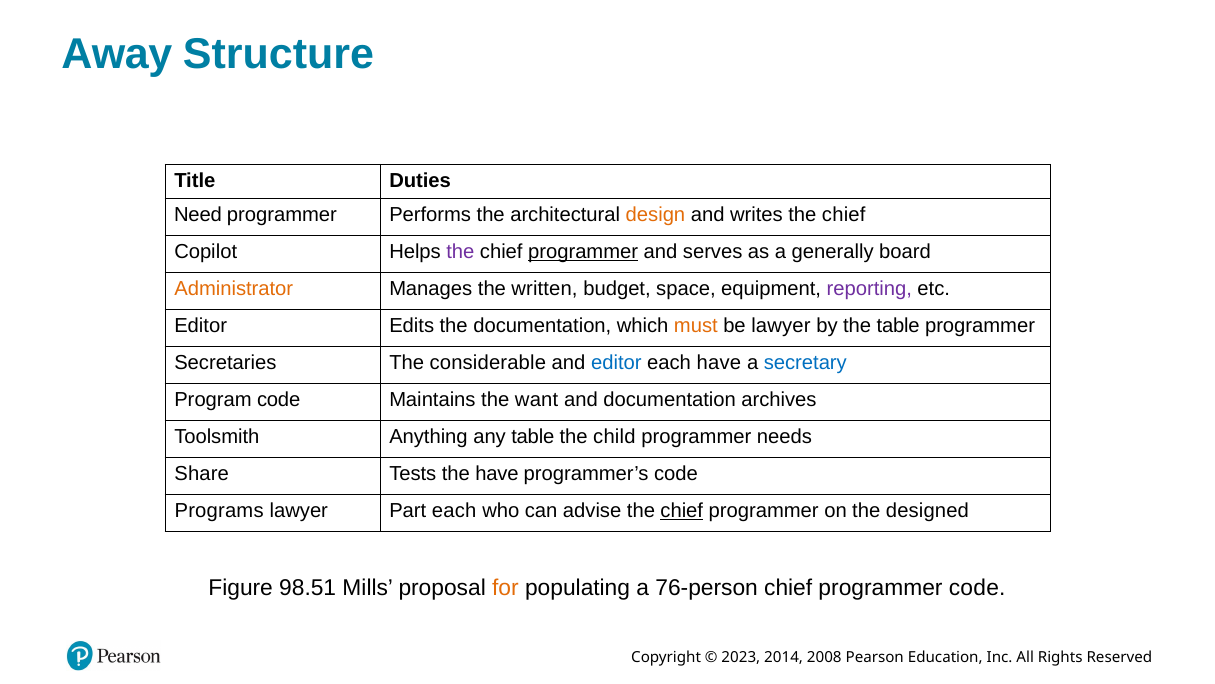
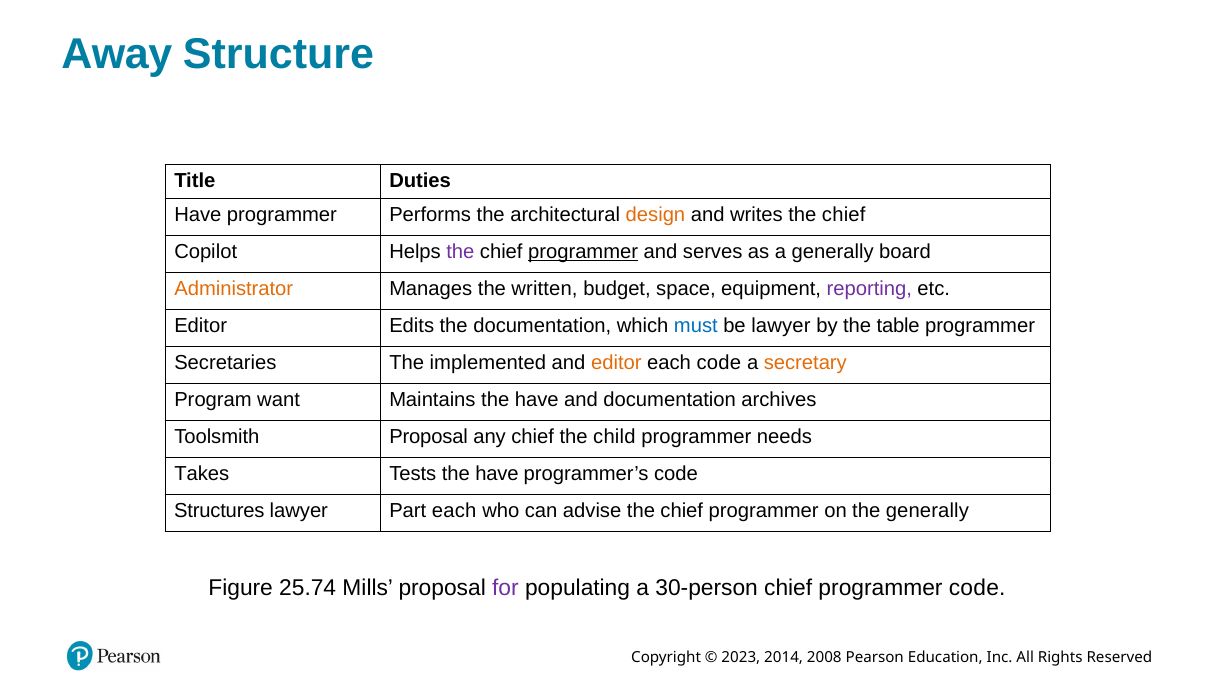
Need at (198, 215): Need -> Have
must colour: orange -> blue
considerable: considerable -> implemented
editor at (616, 363) colour: blue -> orange
each have: have -> code
secretary colour: blue -> orange
Program code: code -> want
Maintains the want: want -> have
Toolsmith Anything: Anything -> Proposal
any table: table -> chief
Share: Share -> Takes
Programs: Programs -> Structures
chief at (682, 510) underline: present -> none
the designed: designed -> generally
98.51: 98.51 -> 25.74
for colour: orange -> purple
76-person: 76-person -> 30-person
